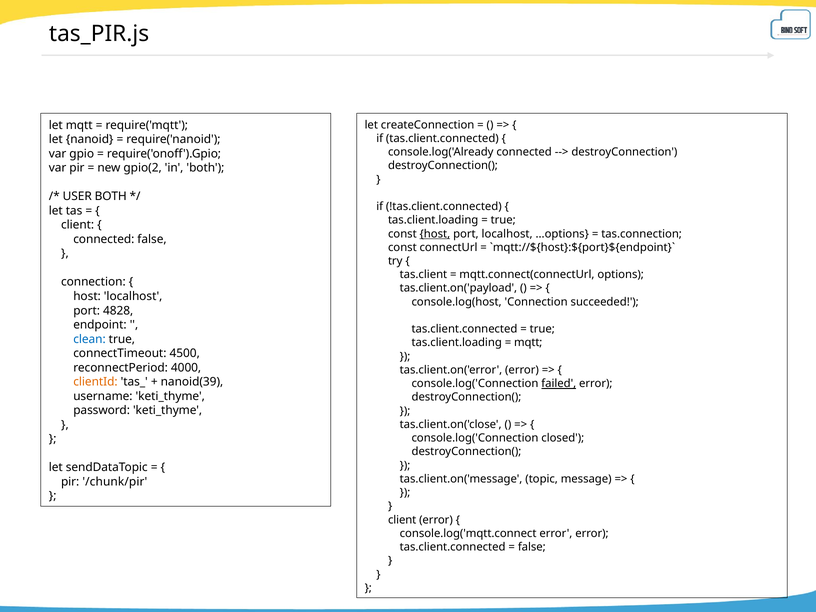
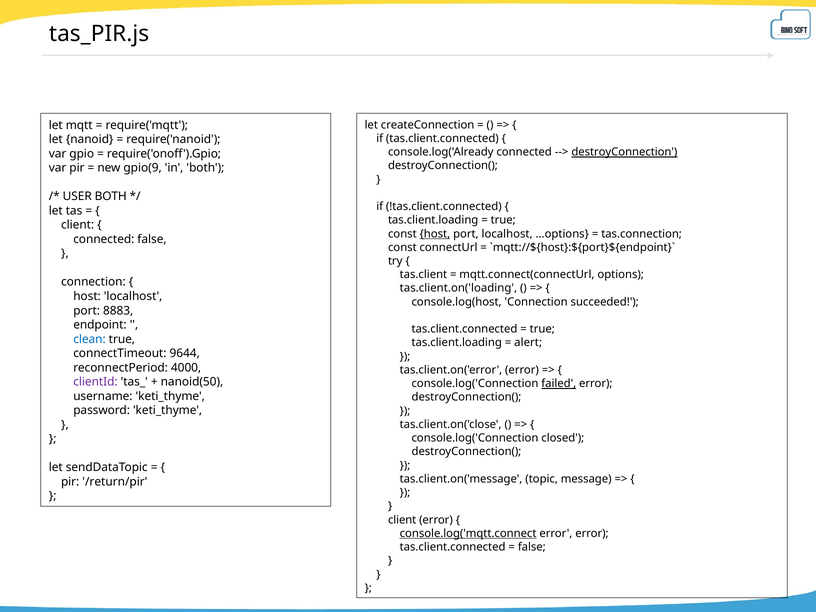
destroyConnection underline: none -> present
gpio(2: gpio(2 -> gpio(9
tas.client.on('payload: tas.client.on('payload -> tas.client.on('loading
4828: 4828 -> 8883
mqtt at (528, 343): mqtt -> alert
4500: 4500 -> 9644
clientId colour: orange -> purple
nanoid(39: nanoid(39 -> nanoid(50
/chunk/pir: /chunk/pir -> /return/pir
console.log('mqtt.connect underline: none -> present
